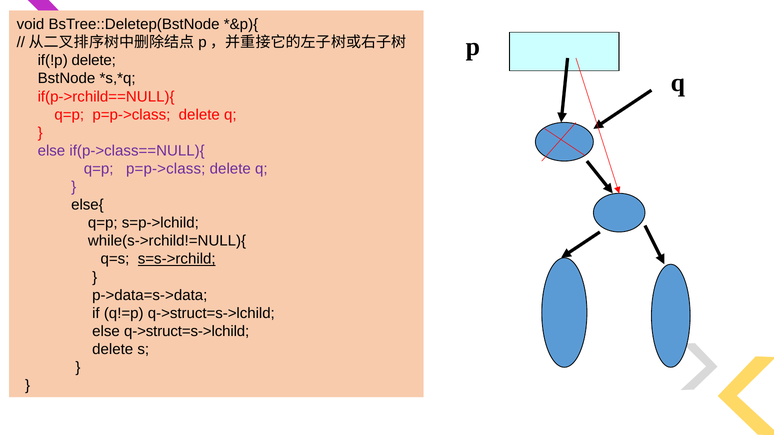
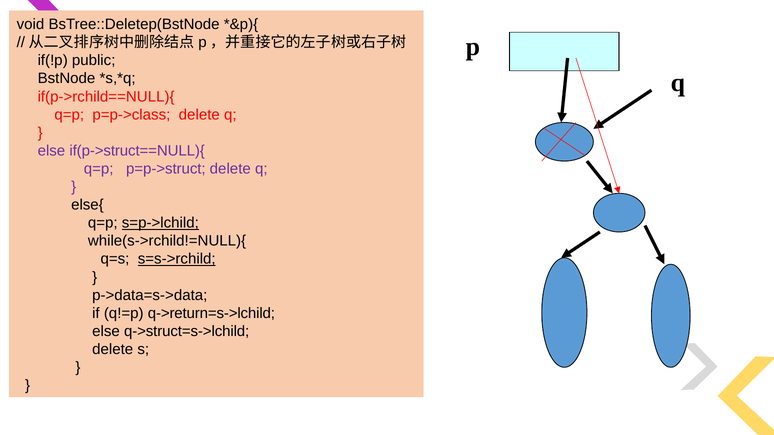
if(!p delete: delete -> public
if(p->class==NULL){: if(p->class==NULL){ -> if(p->struct==NULL){
p=p->class at (166, 169): p=p->class -> p=p->struct
s=p->lchild underline: none -> present
q!=p q->struct=s->lchild: q->struct=s->lchild -> q->return=s->lchild
